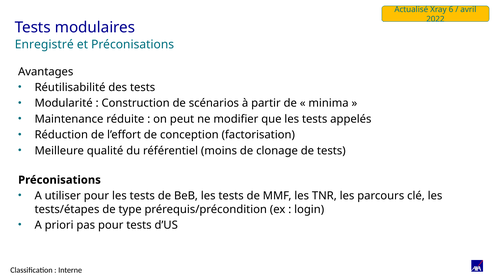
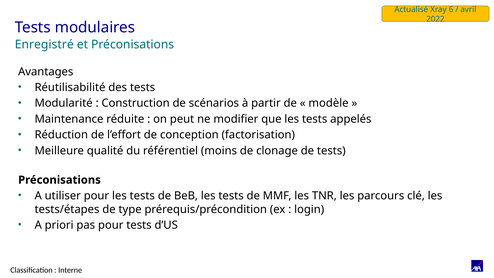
minima: minima -> modèle
